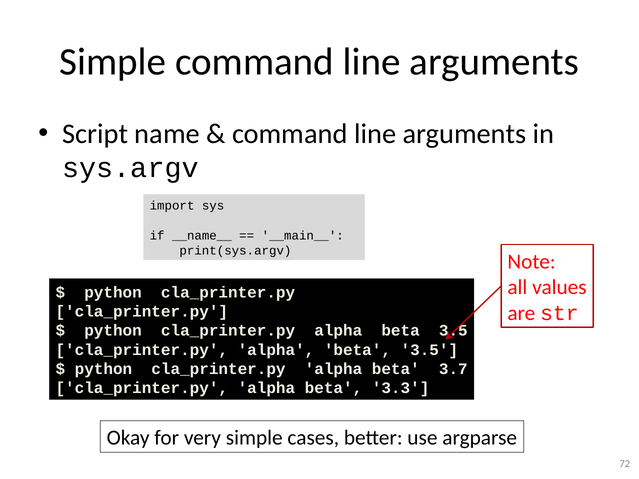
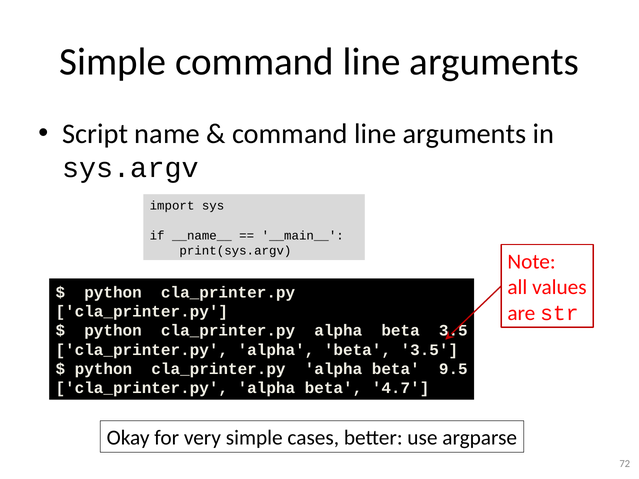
3.7: 3.7 -> 9.5
3.3: 3.3 -> 4.7
